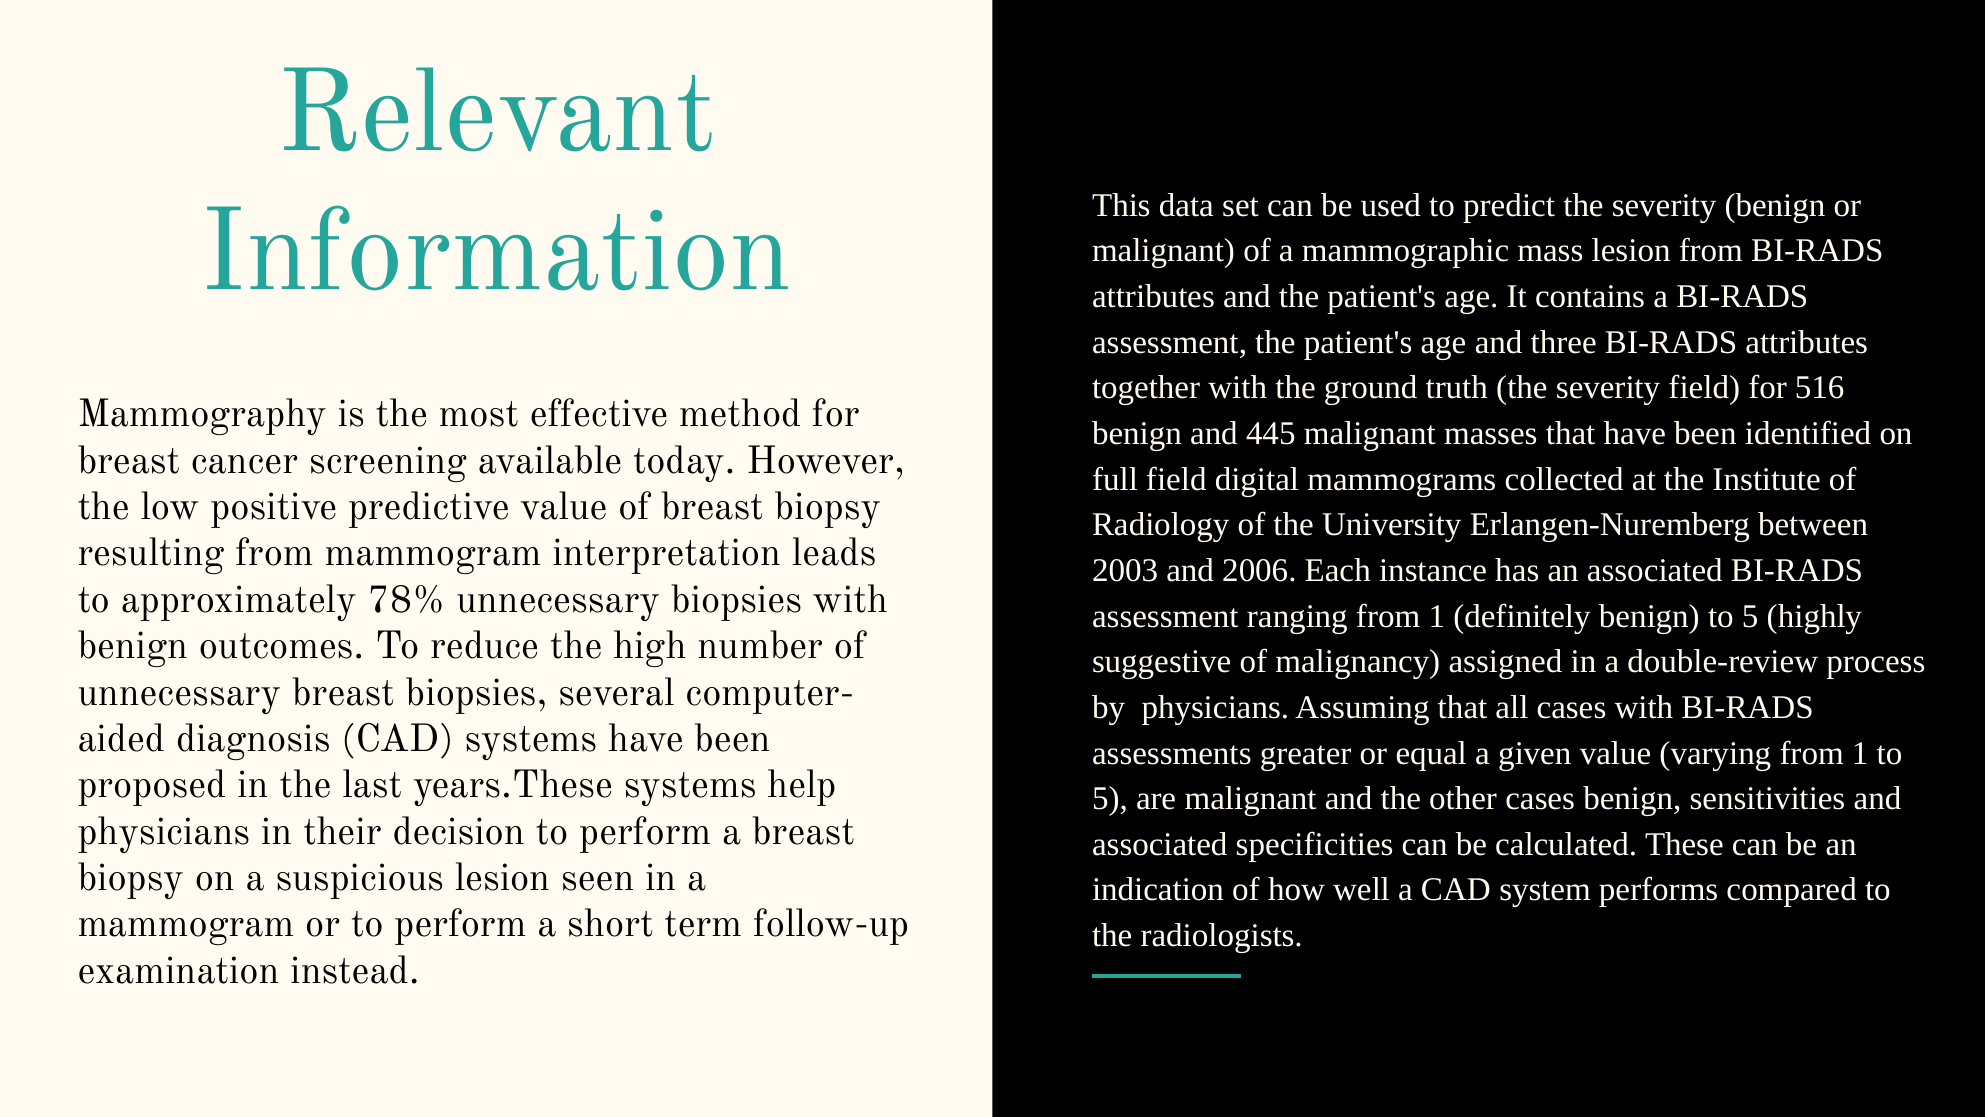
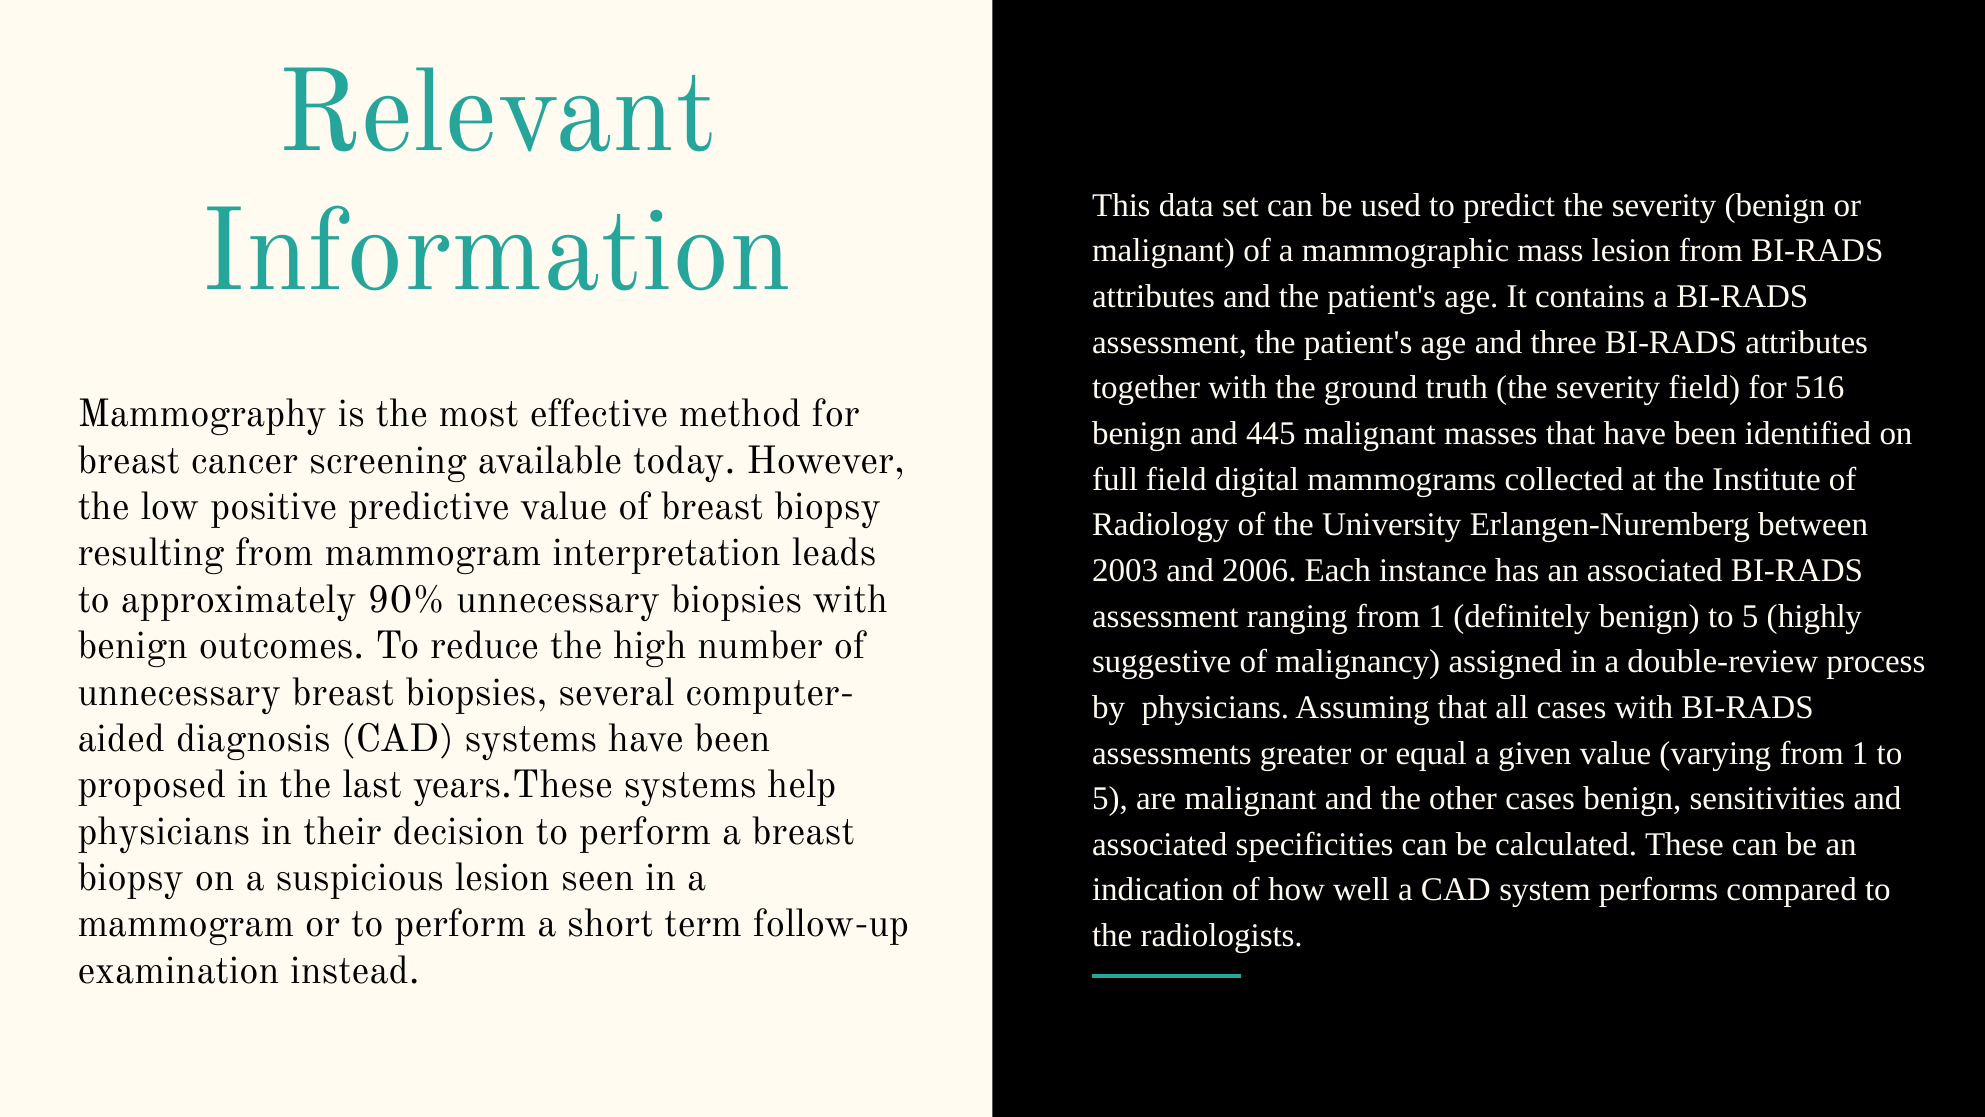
78%: 78% -> 90%
